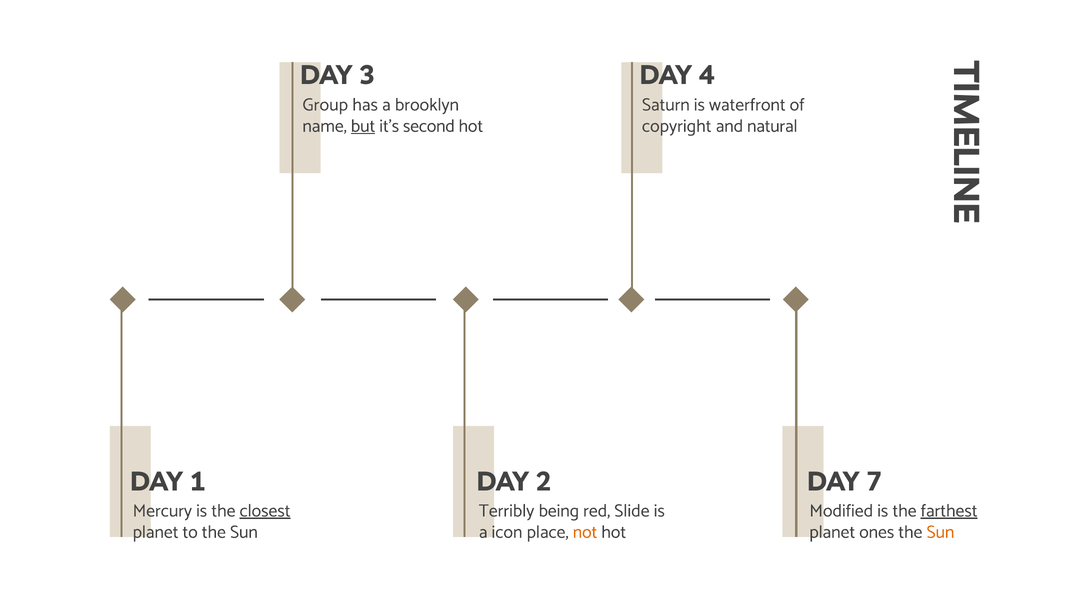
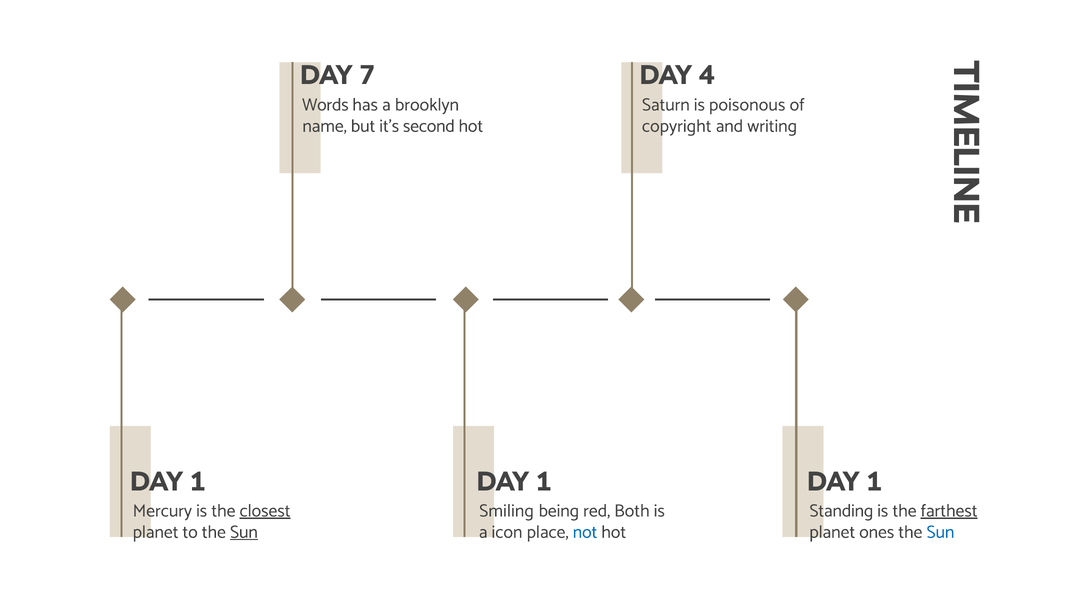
3: 3 -> 7
Group: Group -> Words
waterfront: waterfront -> poisonous
but underline: present -> none
natural: natural -> writing
2 at (544, 482): 2 -> 1
7 at (874, 482): 7 -> 1
Terribly: Terribly -> Smiling
Slide: Slide -> Both
Modified: Modified -> Standing
Sun at (244, 532) underline: none -> present
not colour: orange -> blue
Sun at (940, 532) colour: orange -> blue
